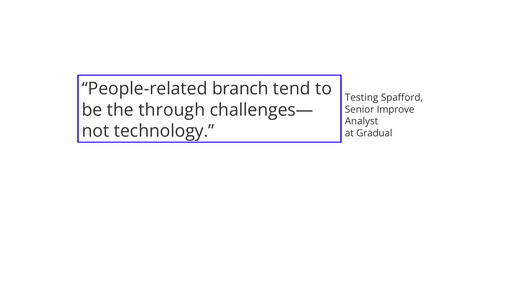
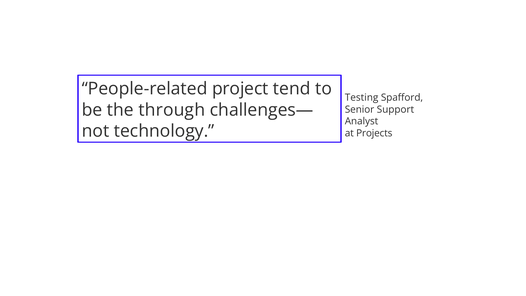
branch: branch -> project
Improve: Improve -> Support
Gradual: Gradual -> Projects
